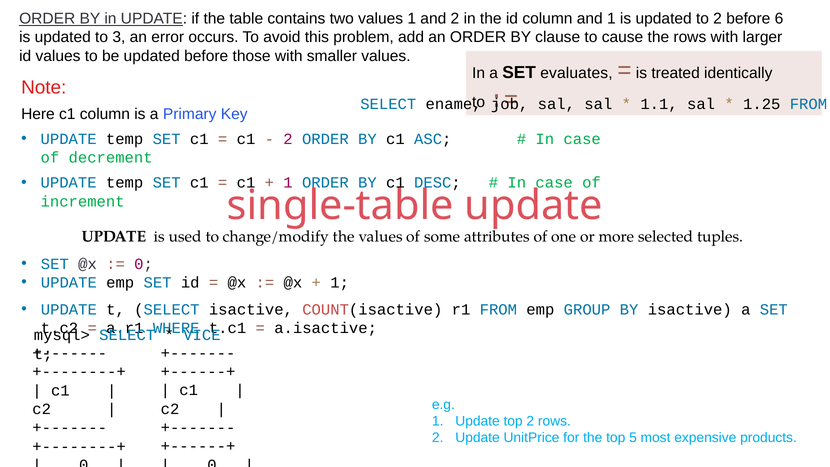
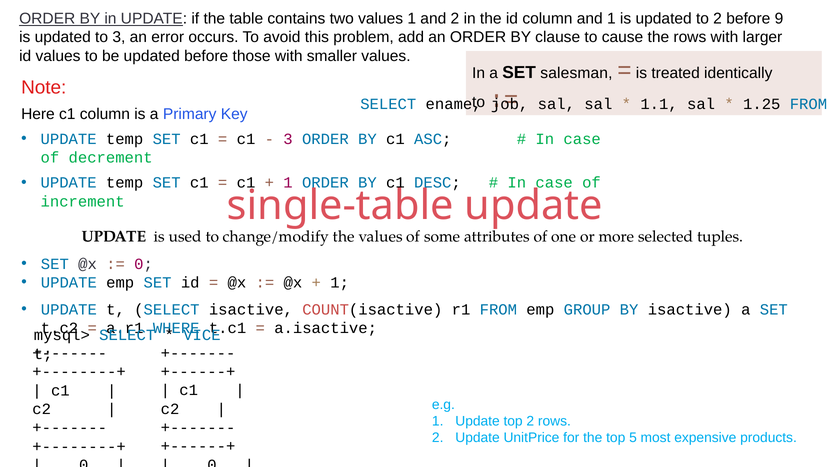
before 6: 6 -> 9
evaluates: evaluates -> salesman
2 at (288, 139): 2 -> 3
